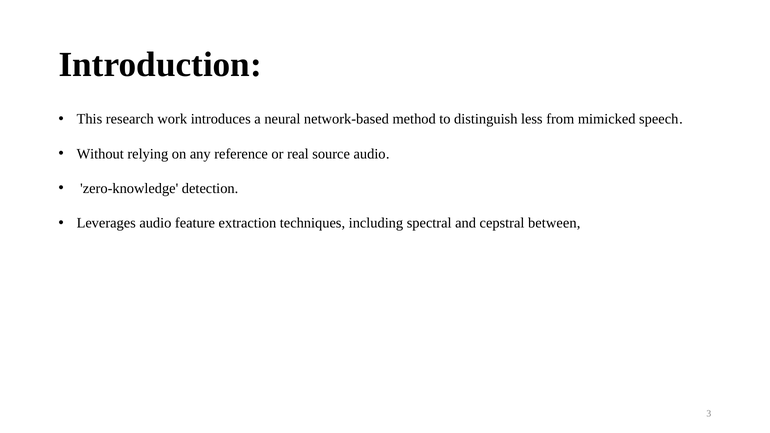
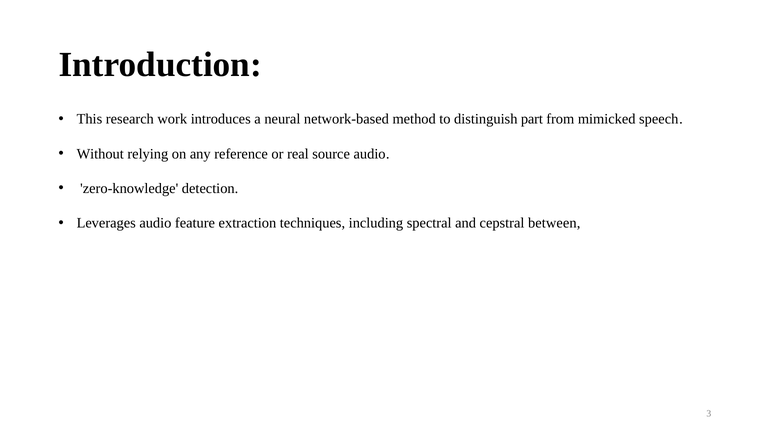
less: less -> part
